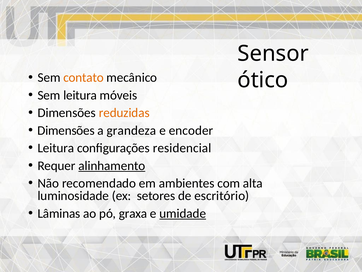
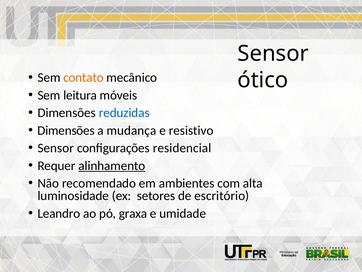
reduzidas colour: orange -> blue
grandeza: grandeza -> mudança
encoder: encoder -> resistivo
Leitura at (56, 148): Leitura -> Sensor
Lâminas: Lâminas -> Leandro
umidade underline: present -> none
